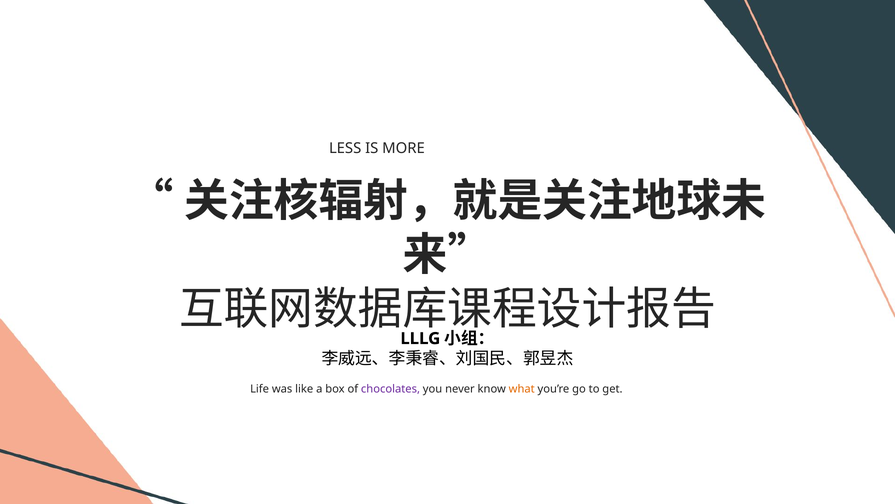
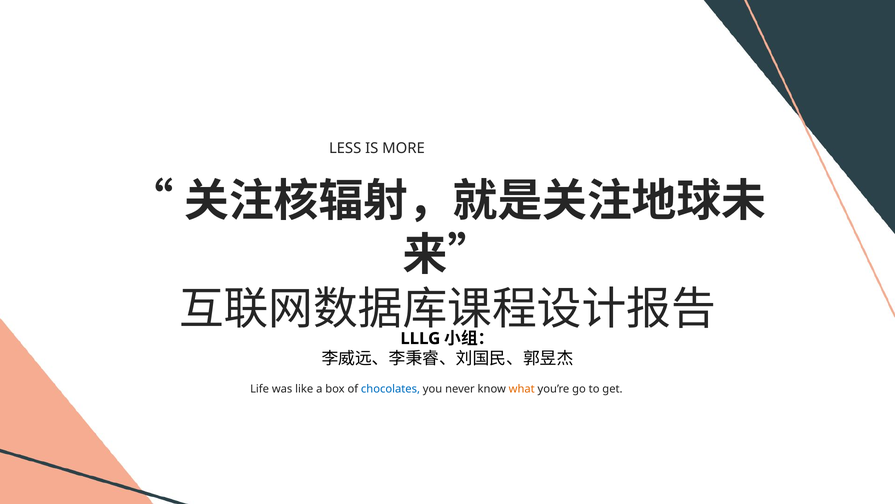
chocolates colour: purple -> blue
